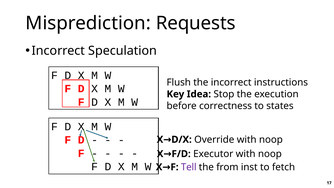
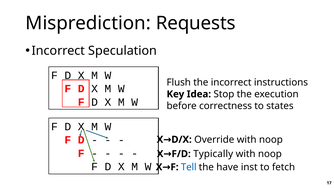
Executor: Executor -> Typically
Tell colour: purple -> blue
from: from -> have
